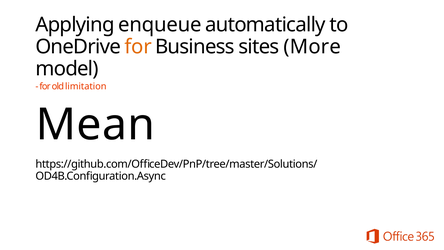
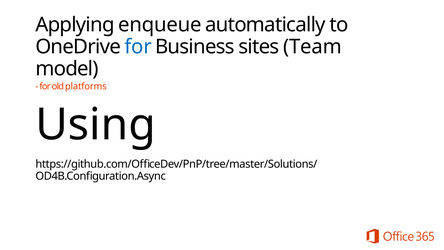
for at (138, 47) colour: orange -> blue
More: More -> Team
limitation: limitation -> platforms
Mean: Mean -> Using
